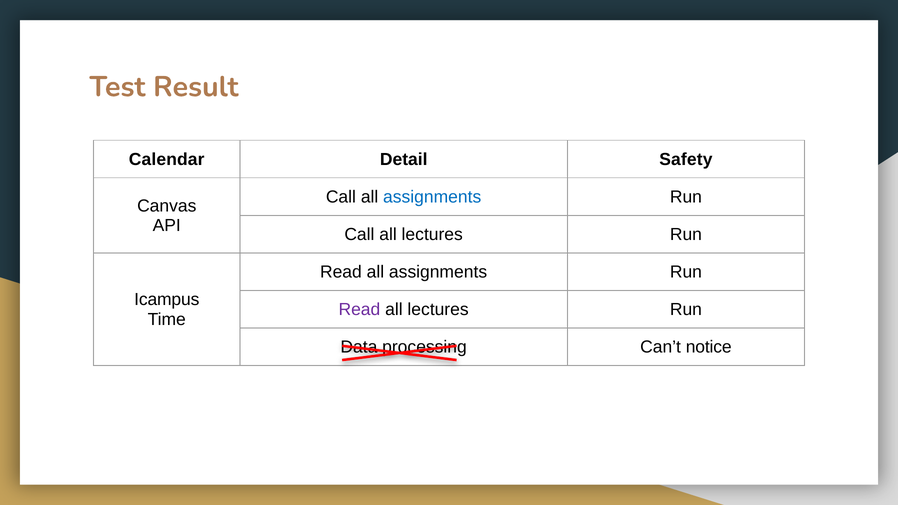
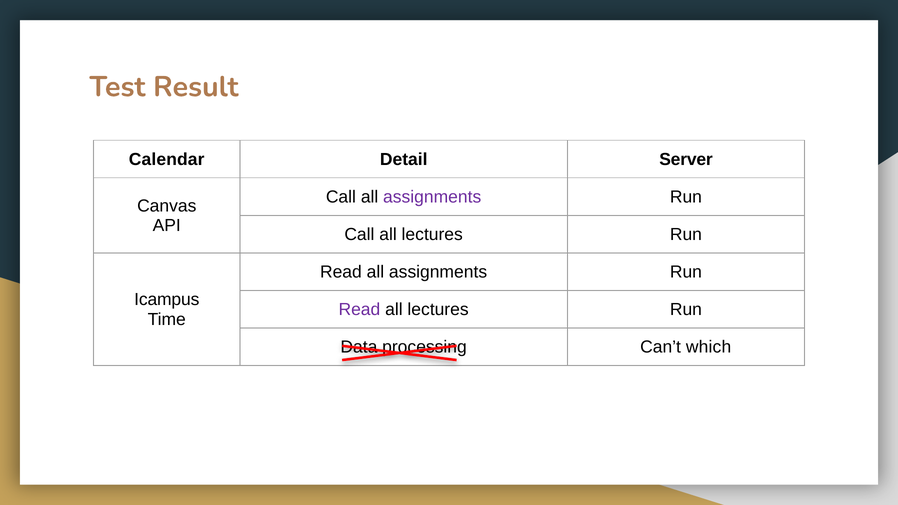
Safety: Safety -> Server
assignments at (432, 197) colour: blue -> purple
notice: notice -> which
